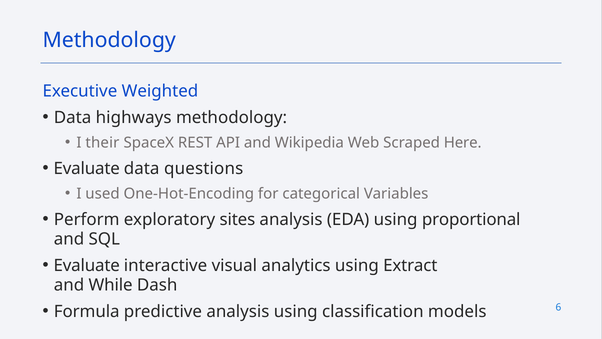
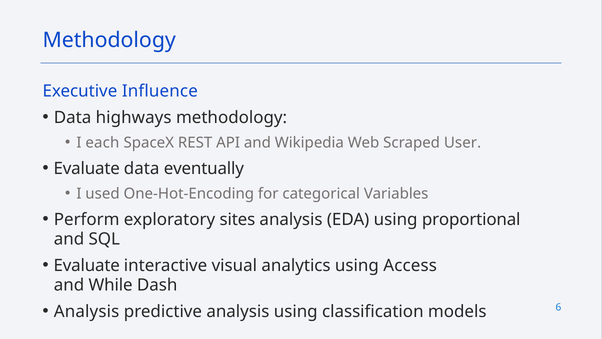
Weighted: Weighted -> Influence
their: their -> each
Here: Here -> User
questions: questions -> eventually
Extract: Extract -> Access
Formula at (87, 311): Formula -> Analysis
